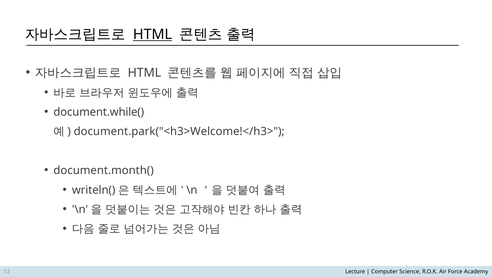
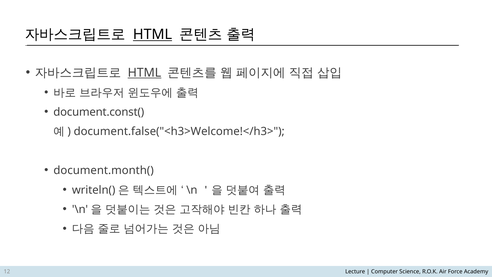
HTML at (144, 73) underline: none -> present
document.while(: document.while( -> document.const(
document.park("<h3>Welcome!</h3>: document.park("<h3>Welcome!</h3> -> document.false("<h3>Welcome!</h3>
